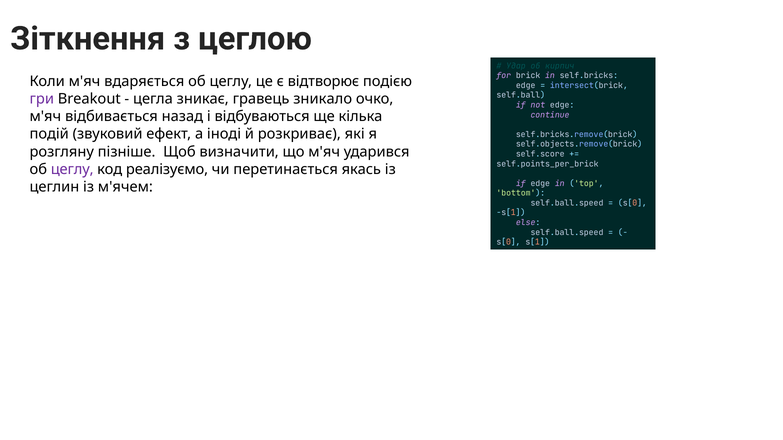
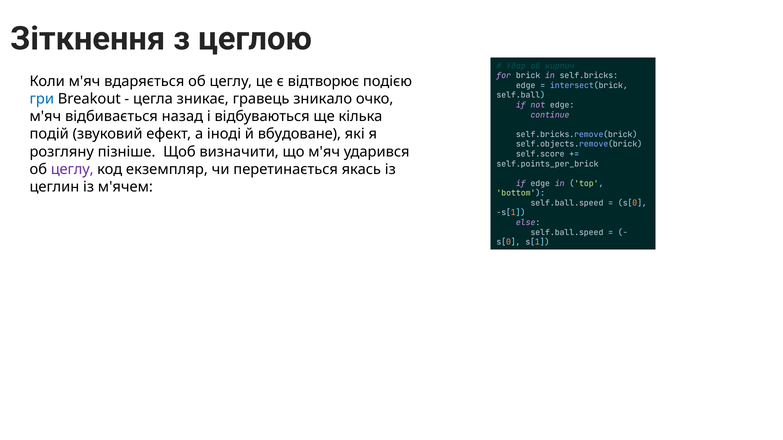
гри colour: purple -> blue
розкриває: розкриває -> вбудоване
реалізуємо: реалізуємо -> екземпляр
